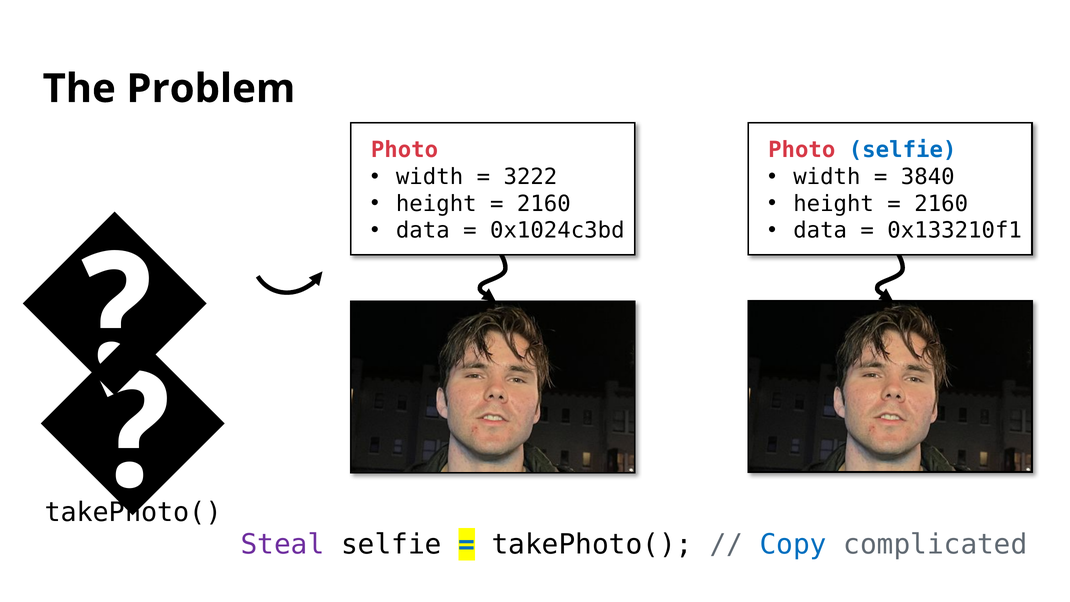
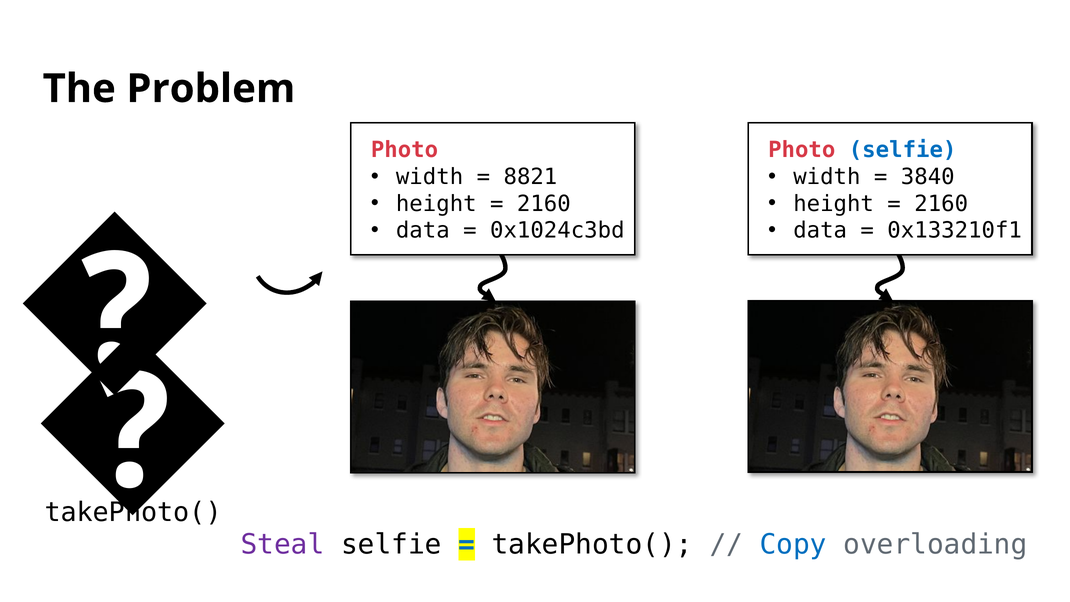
3222: 3222 -> 8821
complicated: complicated -> overloading
